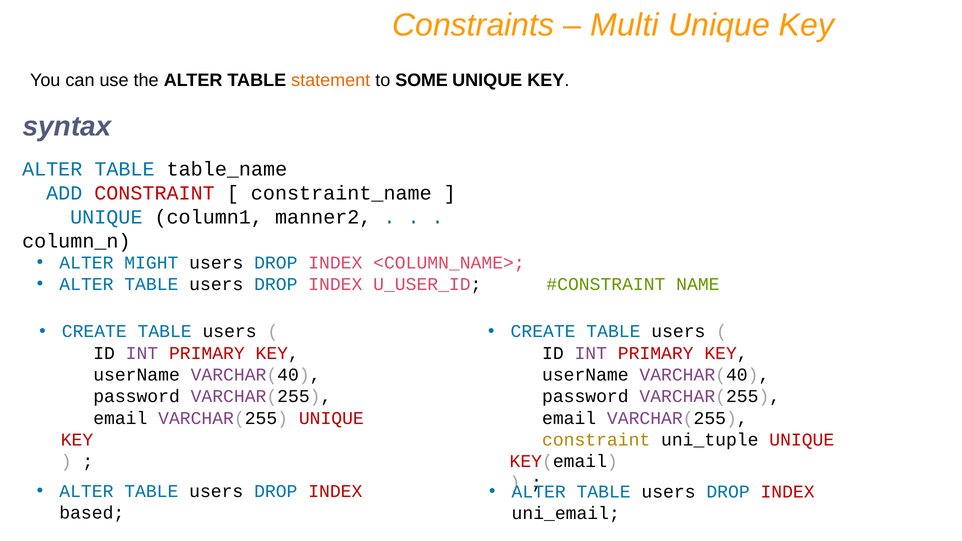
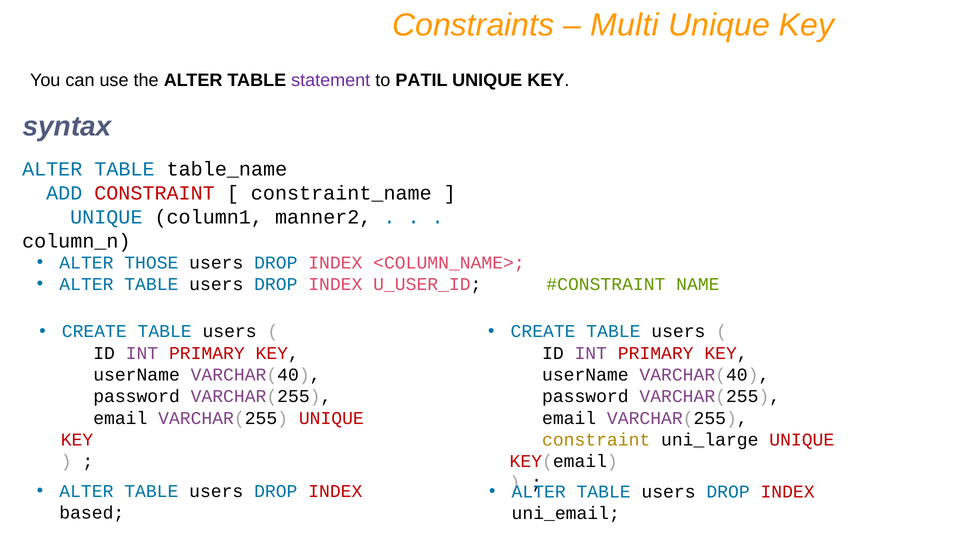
statement colour: orange -> purple
SOME: SOME -> PATIL
MIGHT: MIGHT -> THOSE
uni_tuple: uni_tuple -> uni_large
